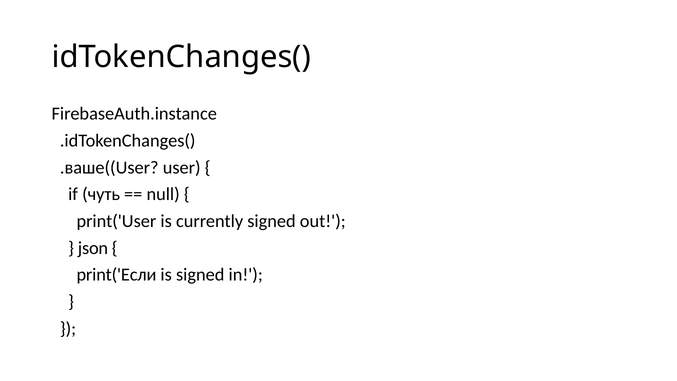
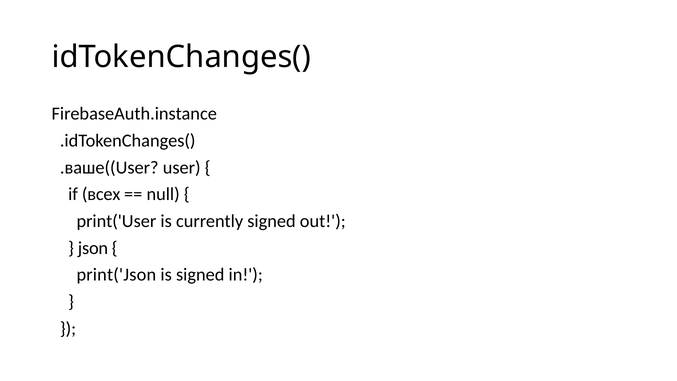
чуть: чуть -> всех
print('Если: print('Если -> print('Json
